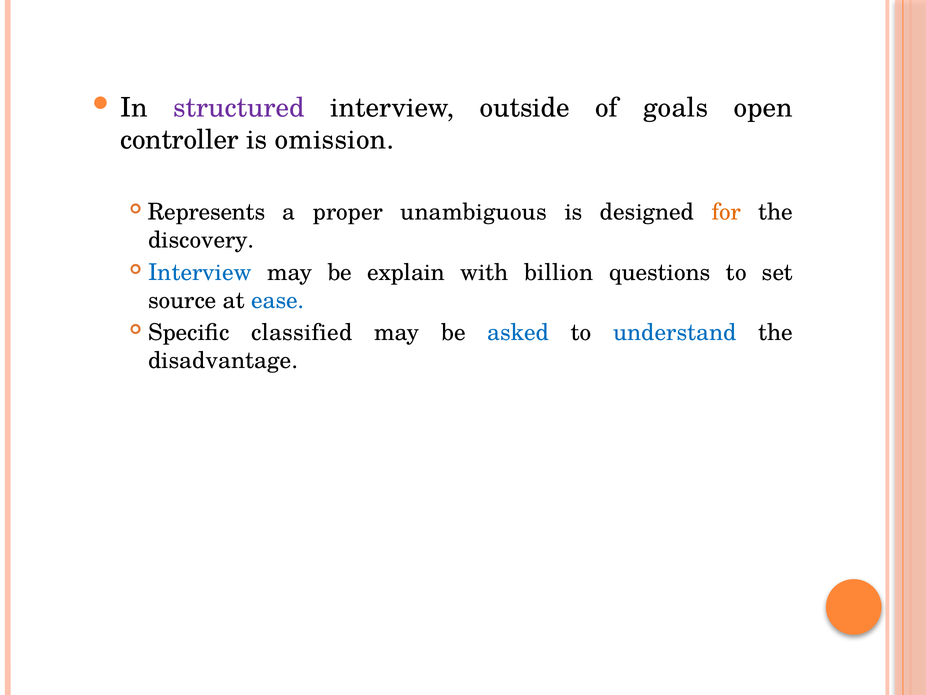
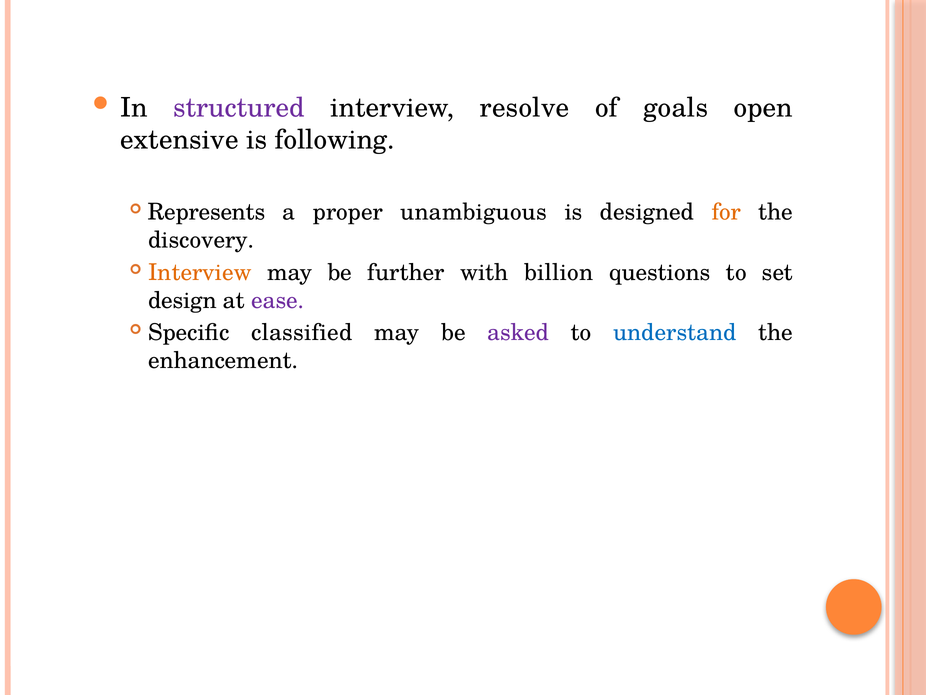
outside: outside -> resolve
controller: controller -> extensive
omission: omission -> following
Interview at (200, 272) colour: blue -> orange
explain: explain -> further
source: source -> design
ease colour: blue -> purple
asked colour: blue -> purple
disadvantage: disadvantage -> enhancement
